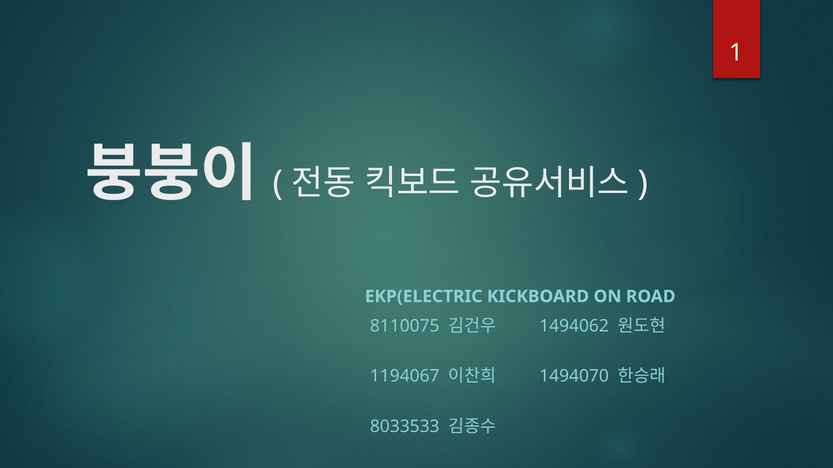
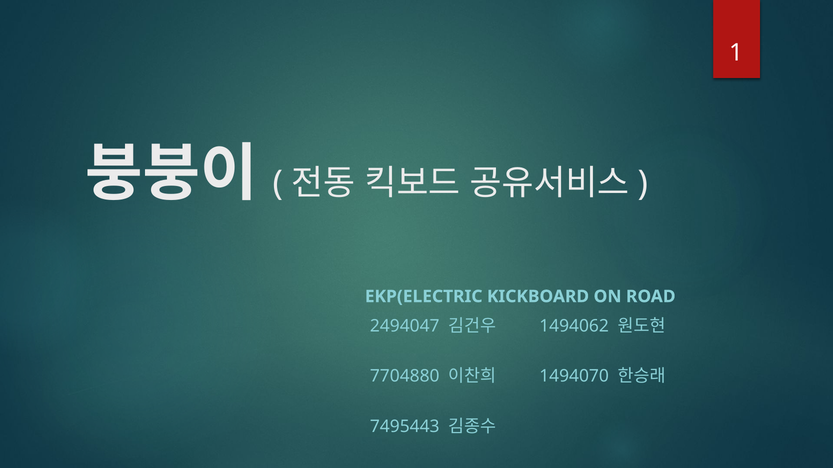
8110075: 8110075 -> 2494047
1194067: 1194067 -> 7704880
8033533: 8033533 -> 7495443
